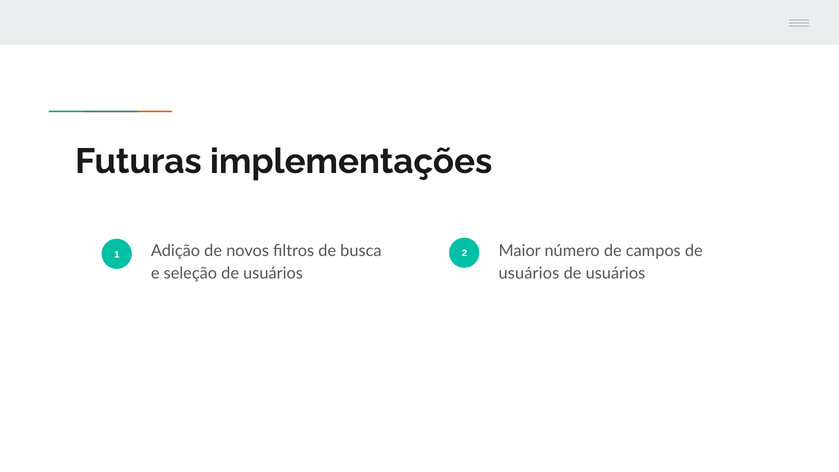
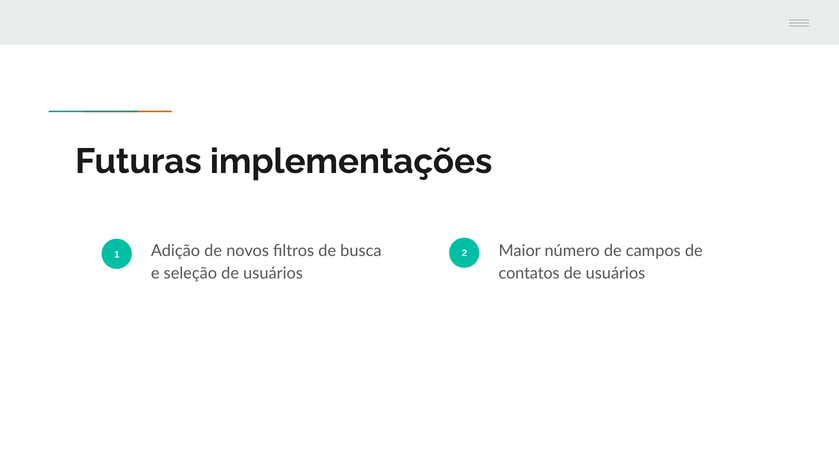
usuários at (529, 274): usuários -> contatos
